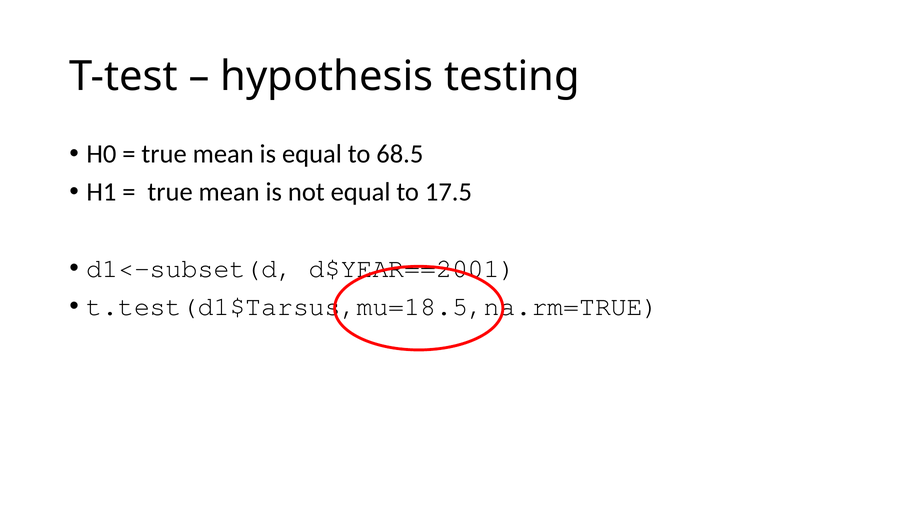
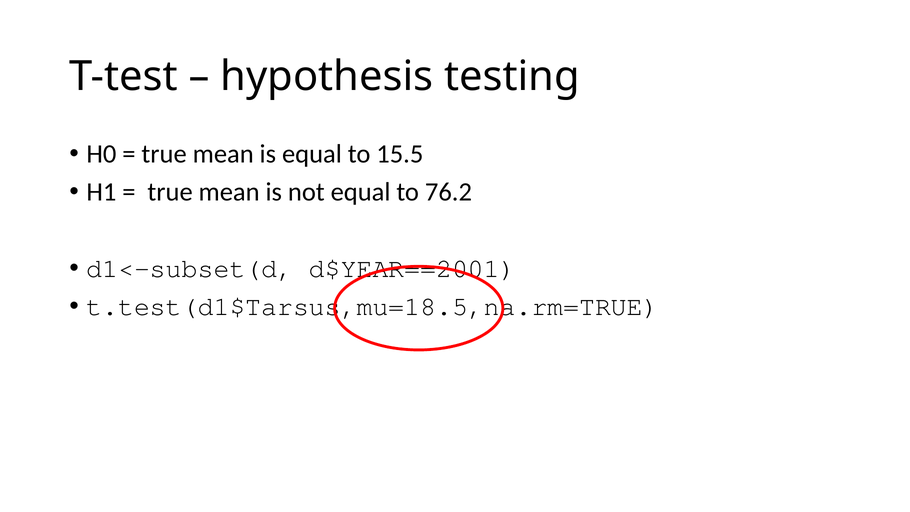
68.5: 68.5 -> 15.5
17.5: 17.5 -> 76.2
